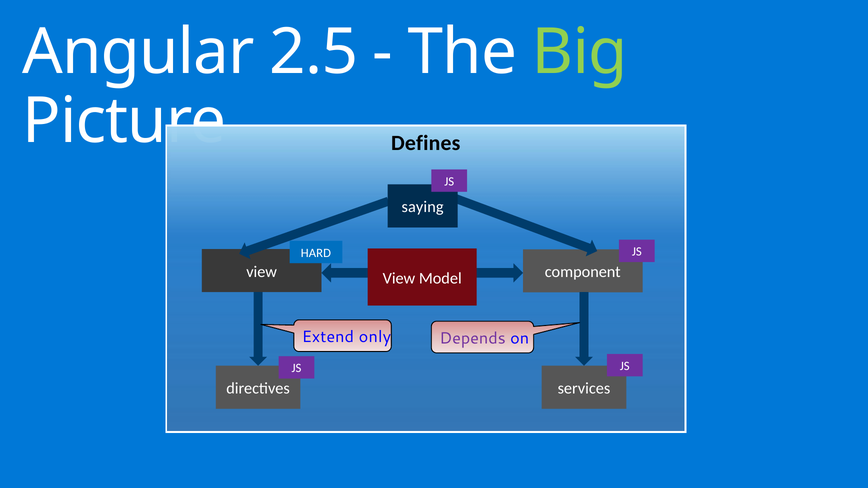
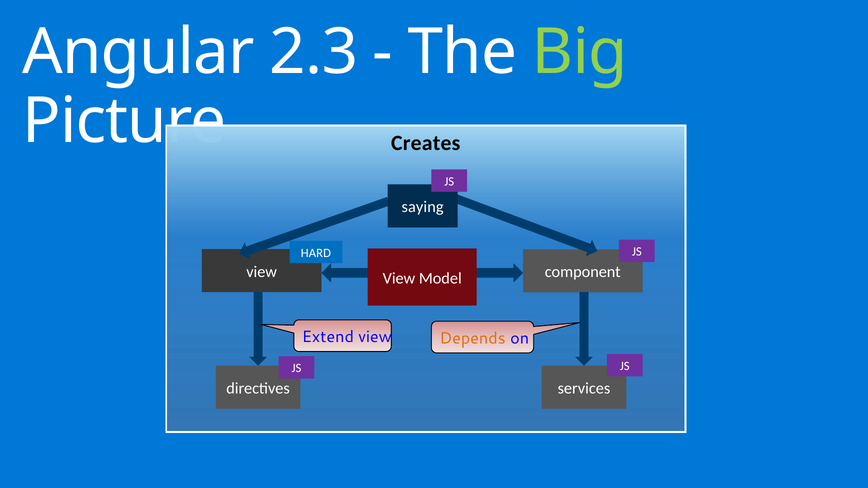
2.5: 2.5 -> 2.3
Defines: Defines -> Creates
Extend only: only -> view
Depends colour: purple -> orange
